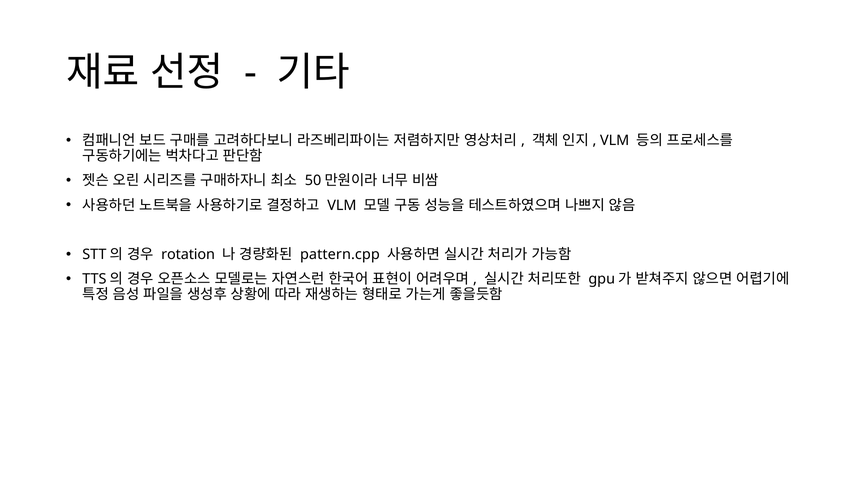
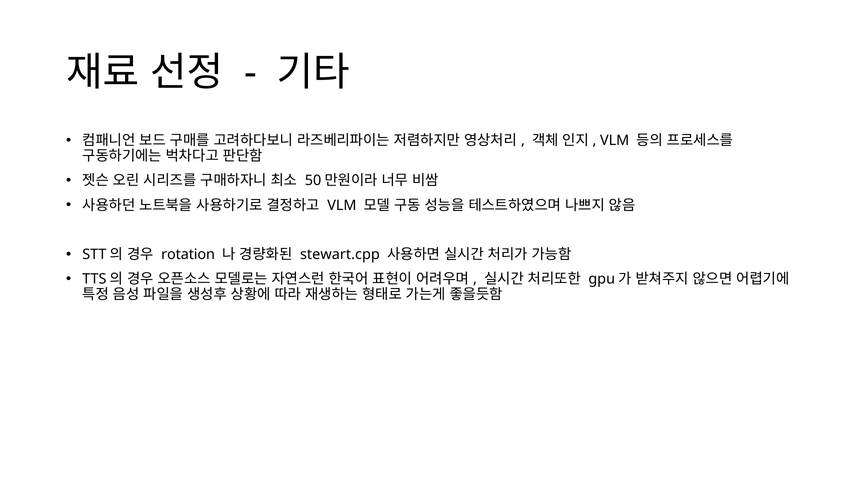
pattern.cpp: pattern.cpp -> stewart.cpp
